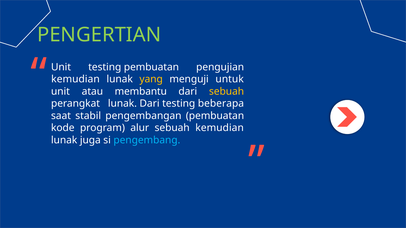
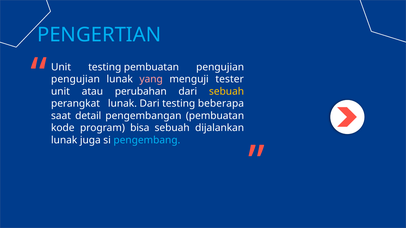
PENGERTIAN colour: light green -> light blue
kemudian at (75, 79): kemudian -> pengujian
yang colour: yellow -> pink
untuk: untuk -> tester
membantu: membantu -> perubahan
stabil: stabil -> detail
alur: alur -> bisa
sebuah kemudian: kemudian -> dijalankan
